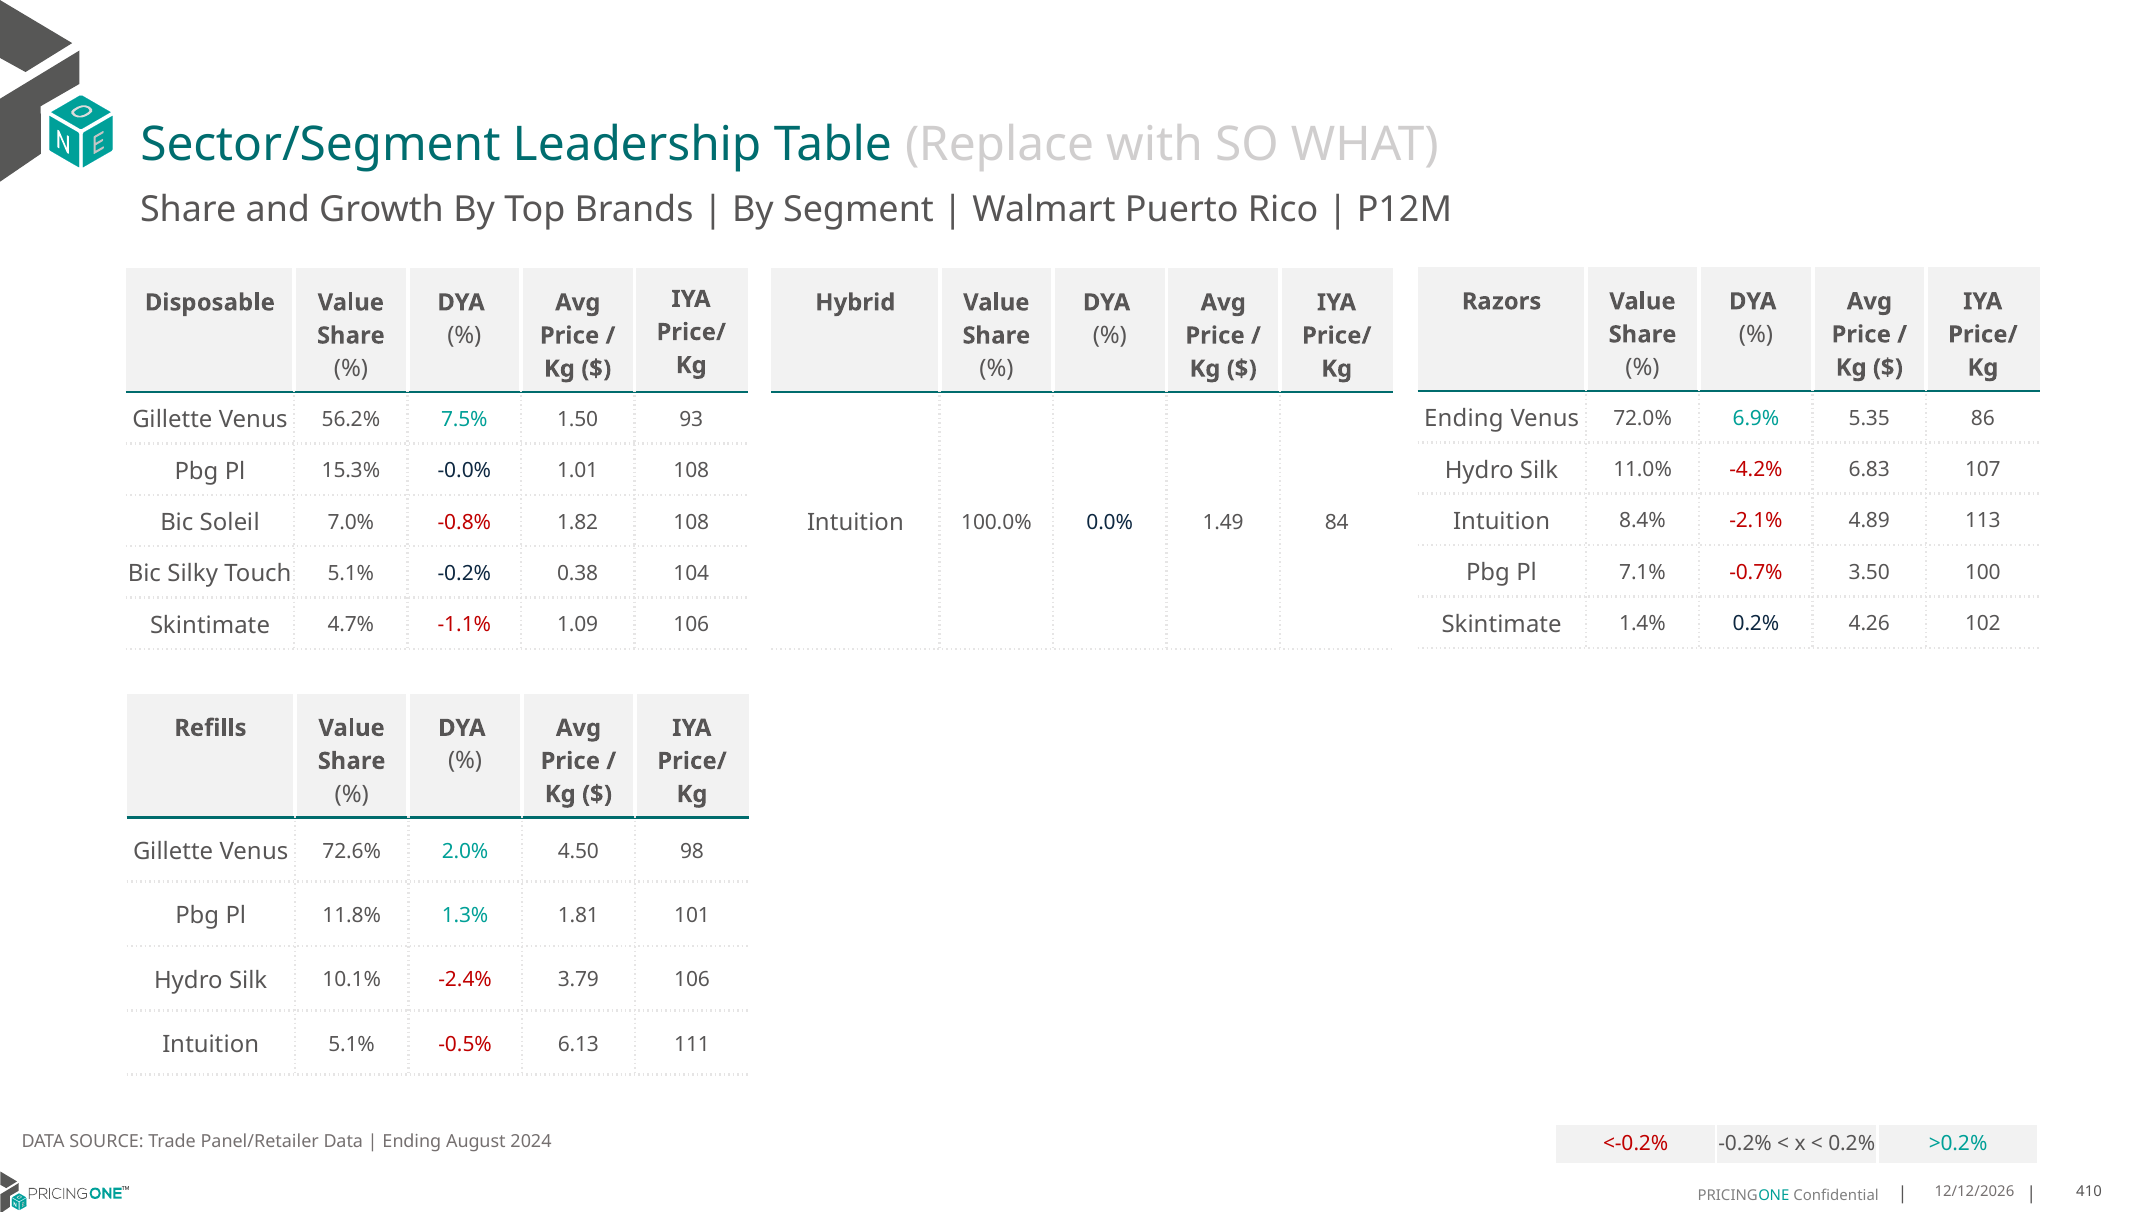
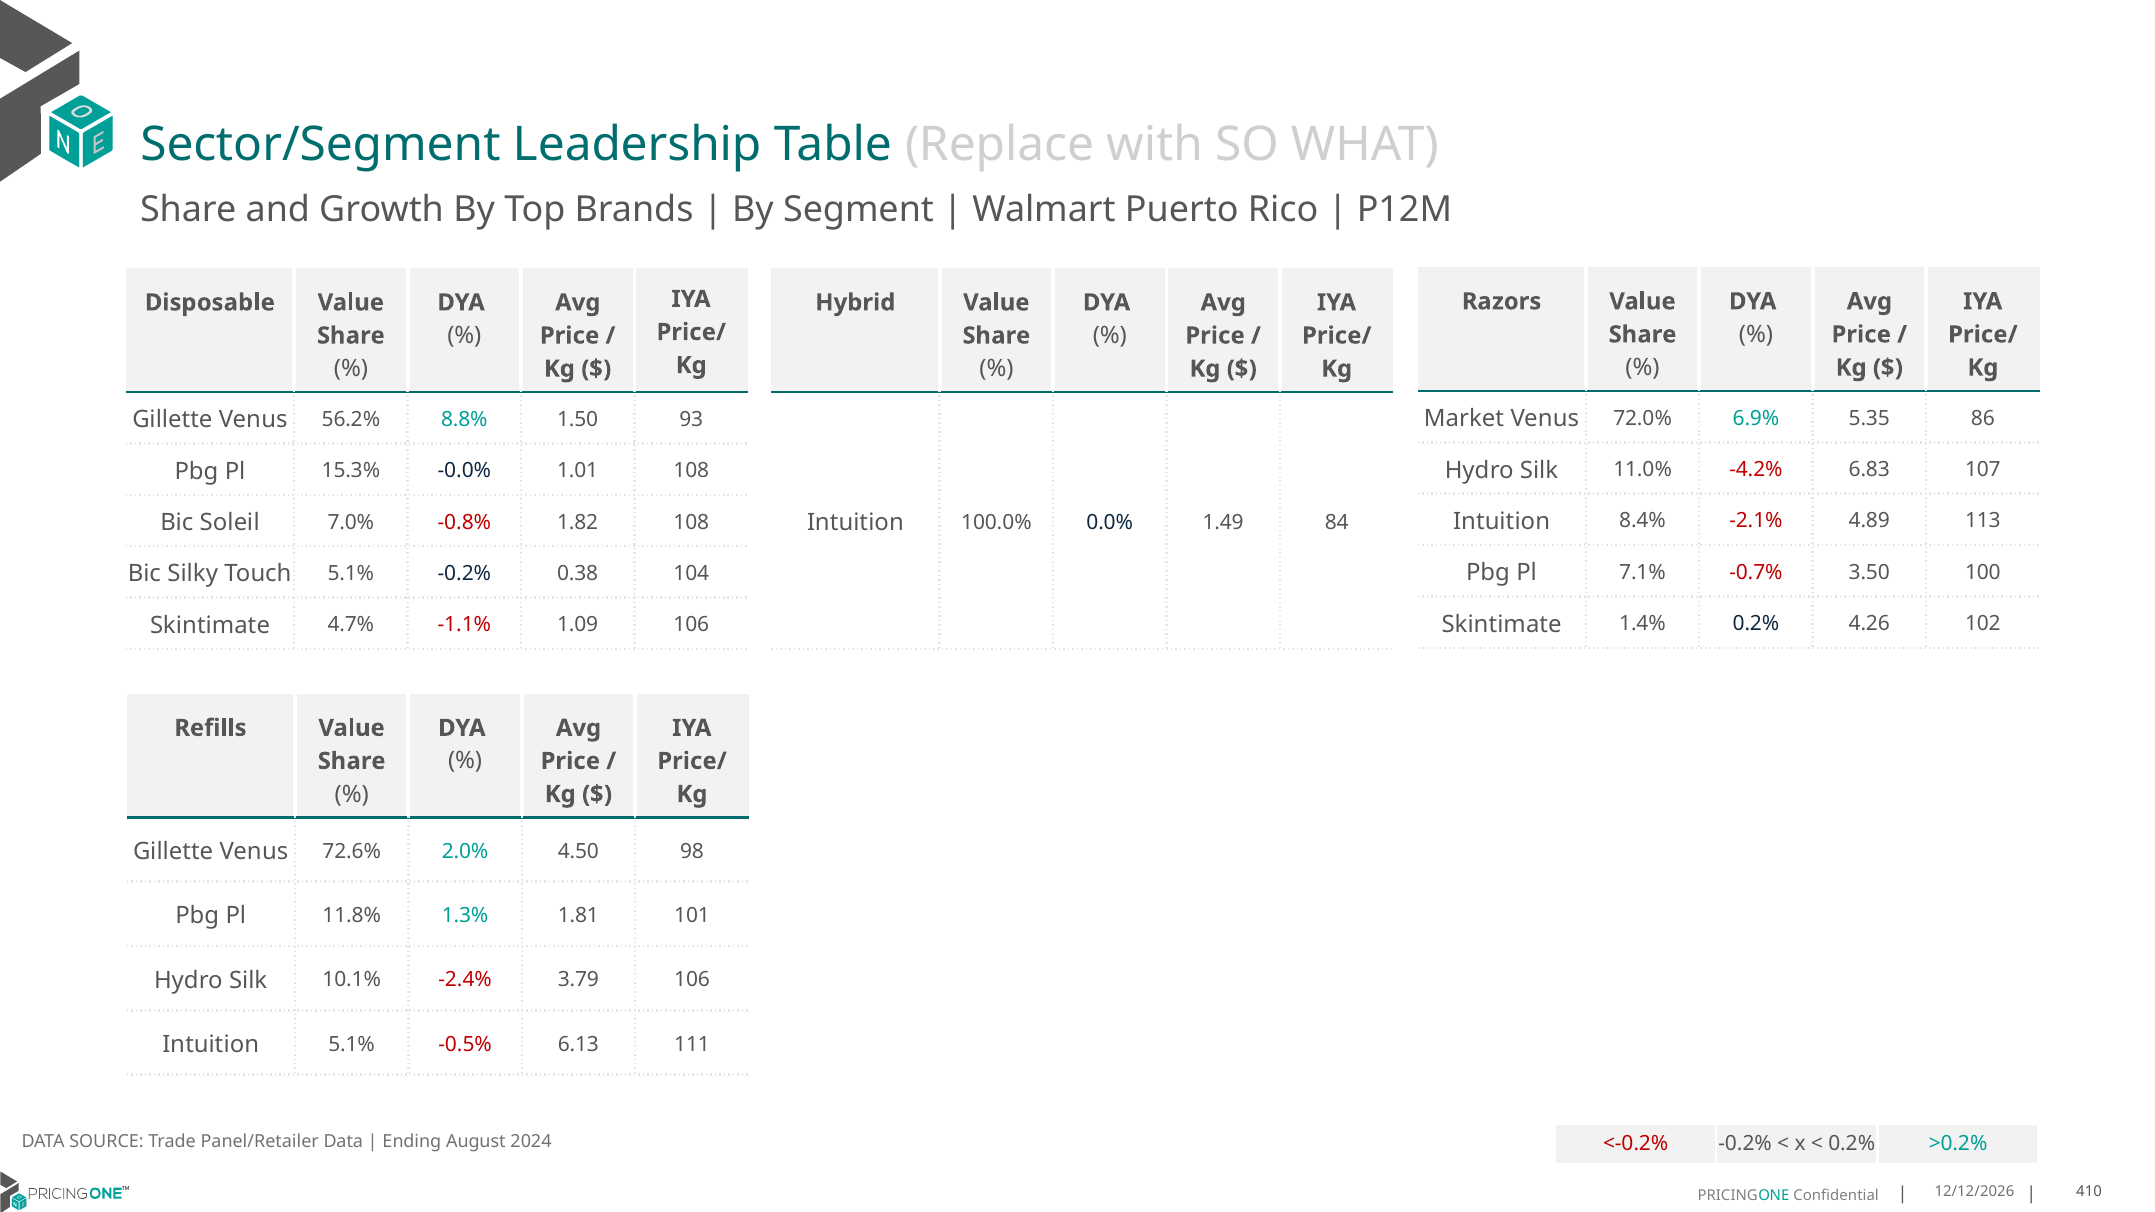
Ending at (1464, 419): Ending -> Market
7.5%: 7.5% -> 8.8%
